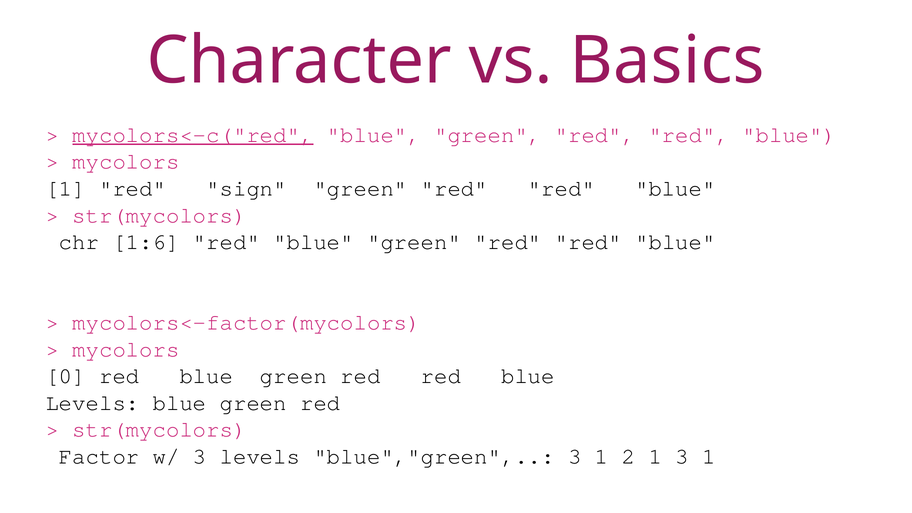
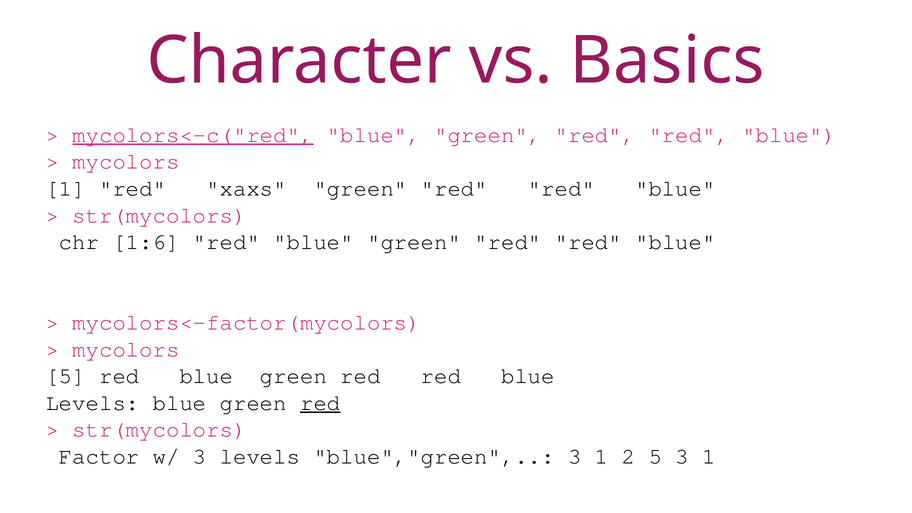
sign: sign -> xaxs
0 at (66, 376): 0 -> 5
red at (320, 403) underline: none -> present
2 1: 1 -> 5
